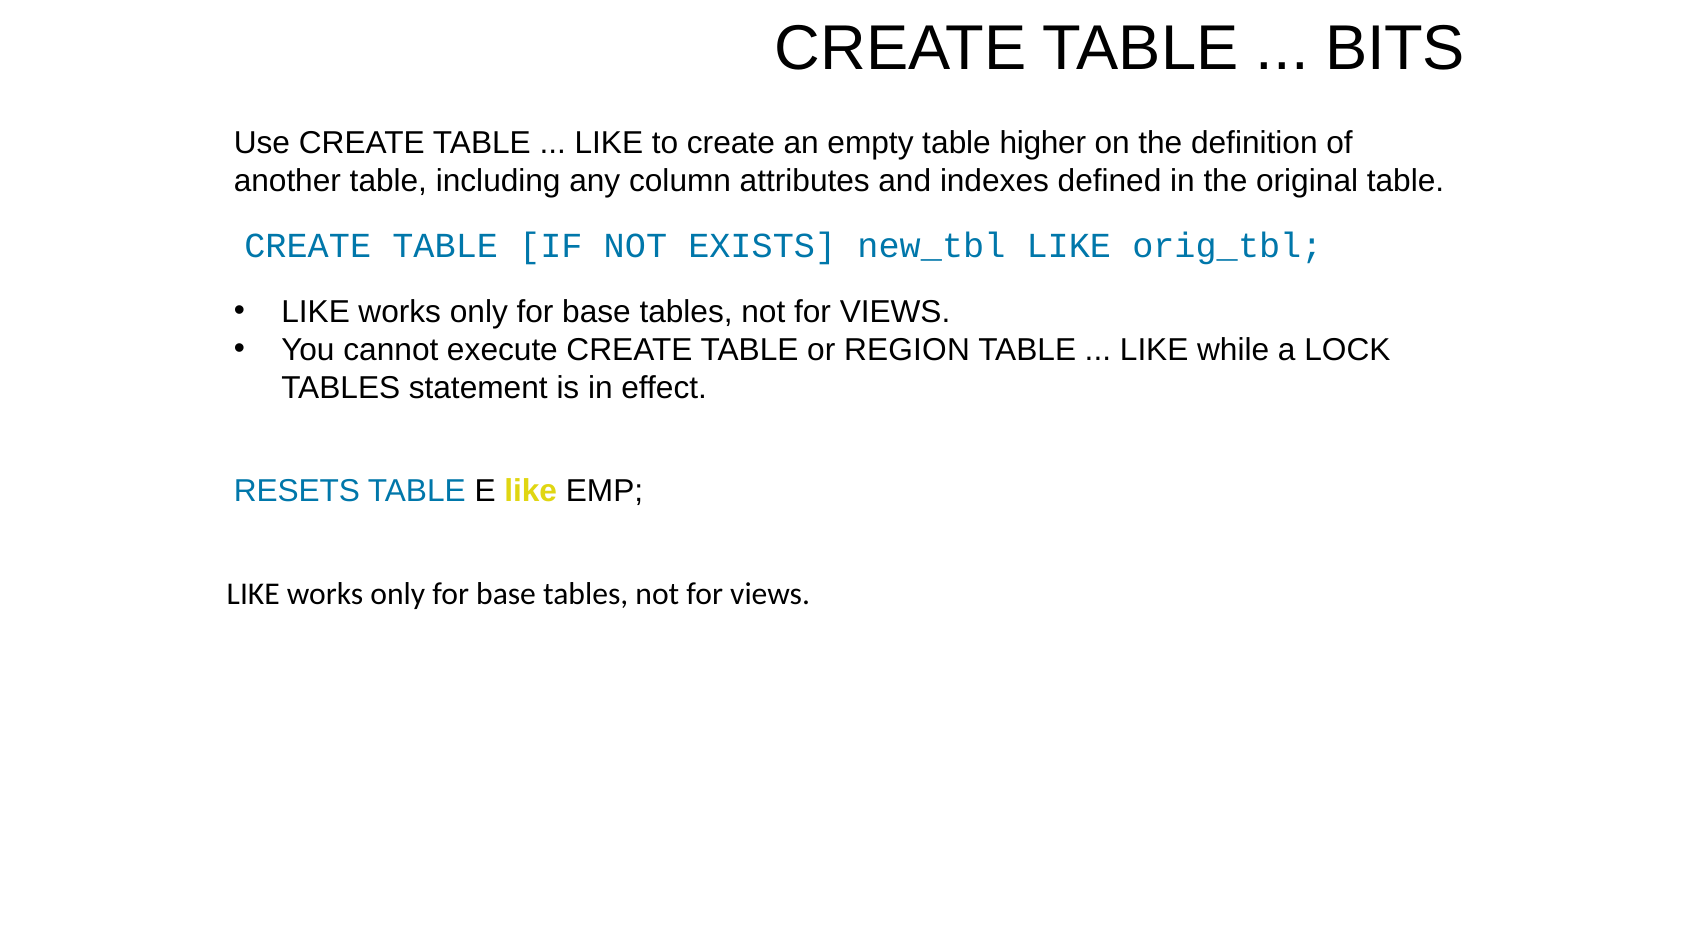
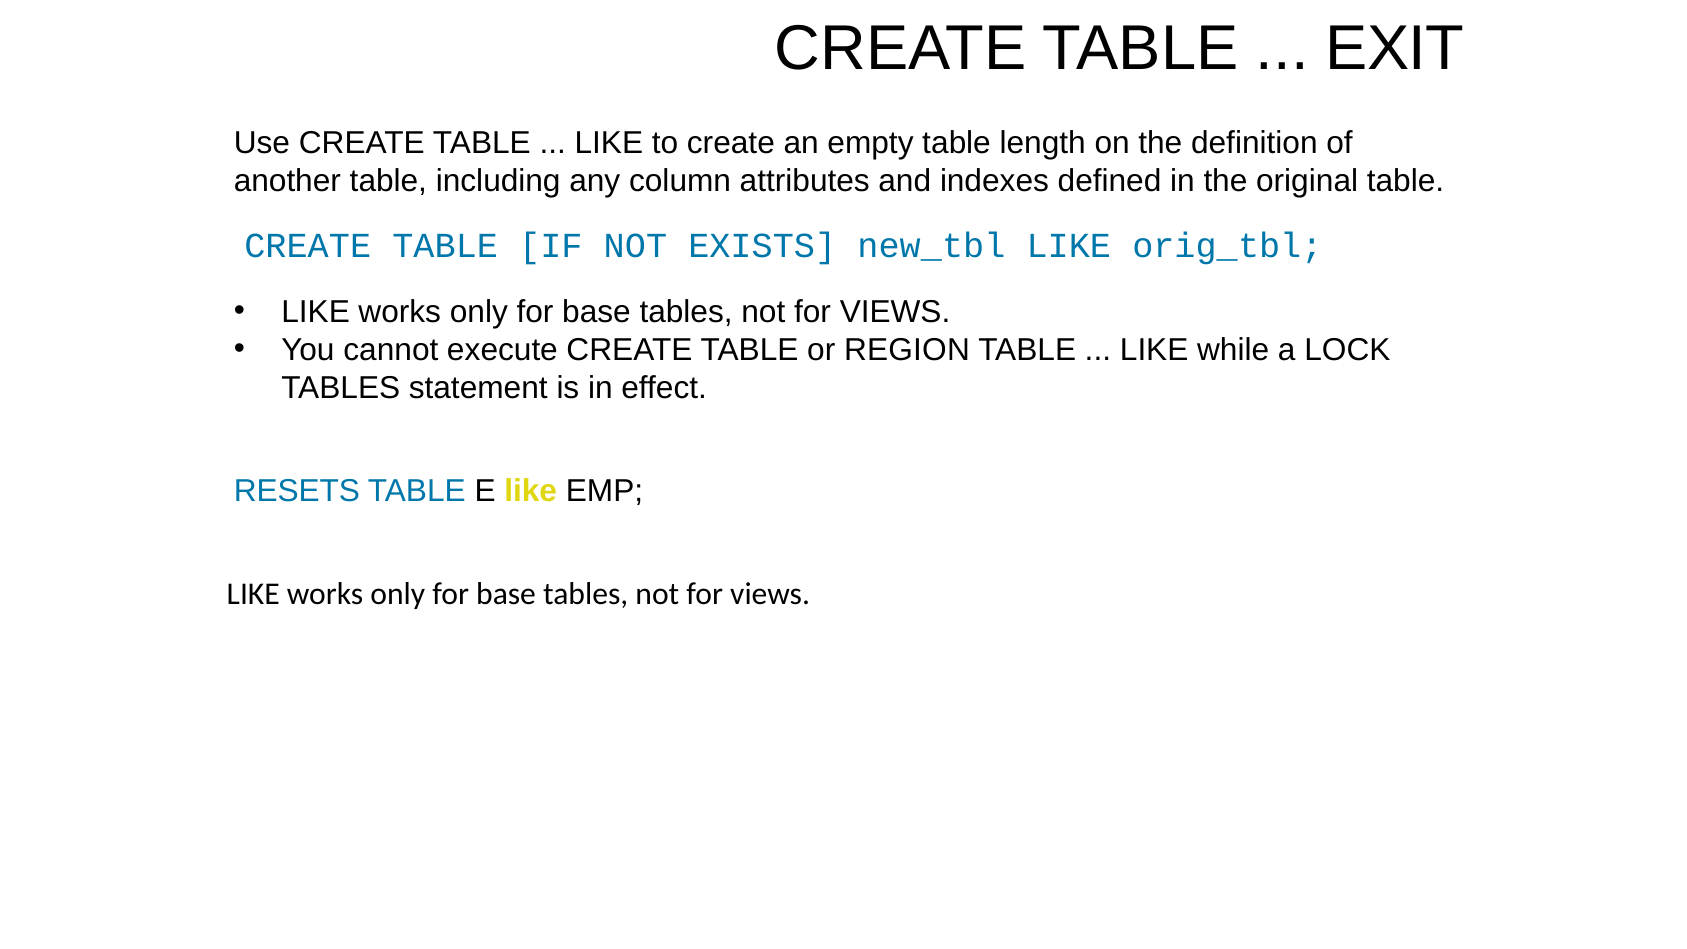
BITS: BITS -> EXIT
higher: higher -> length
